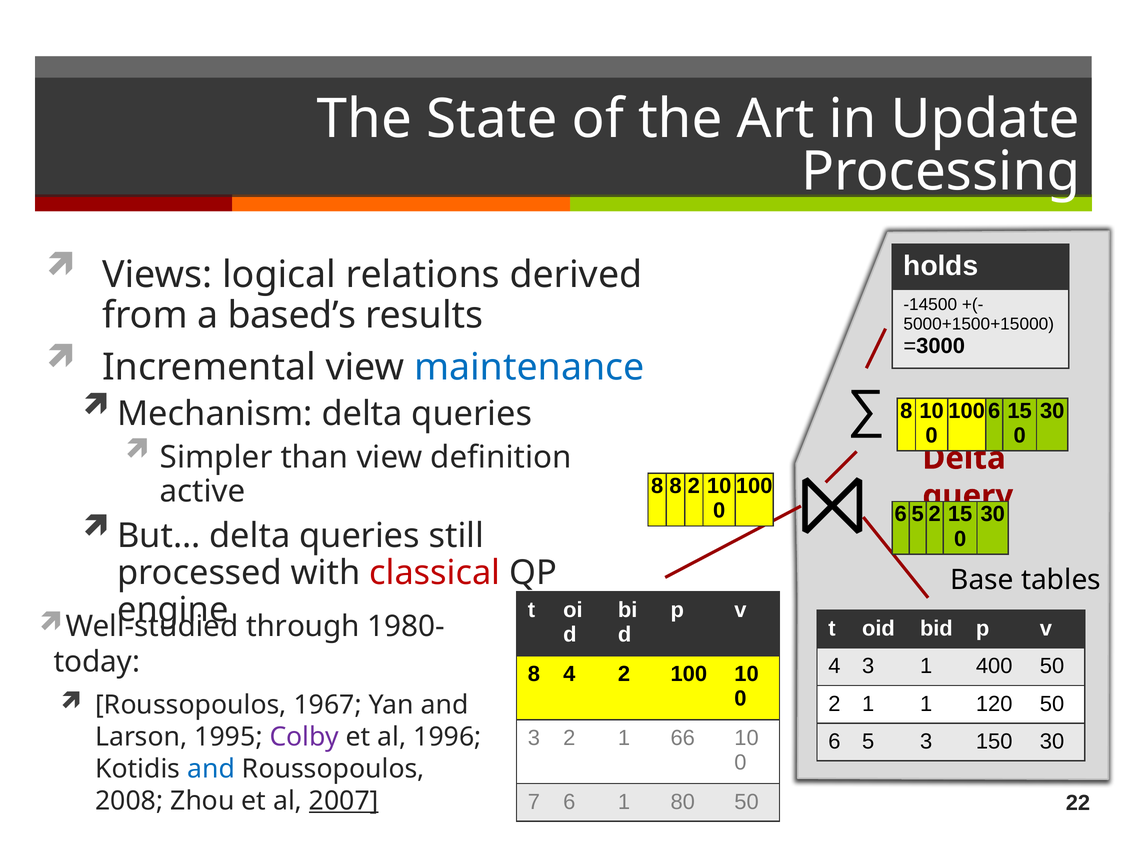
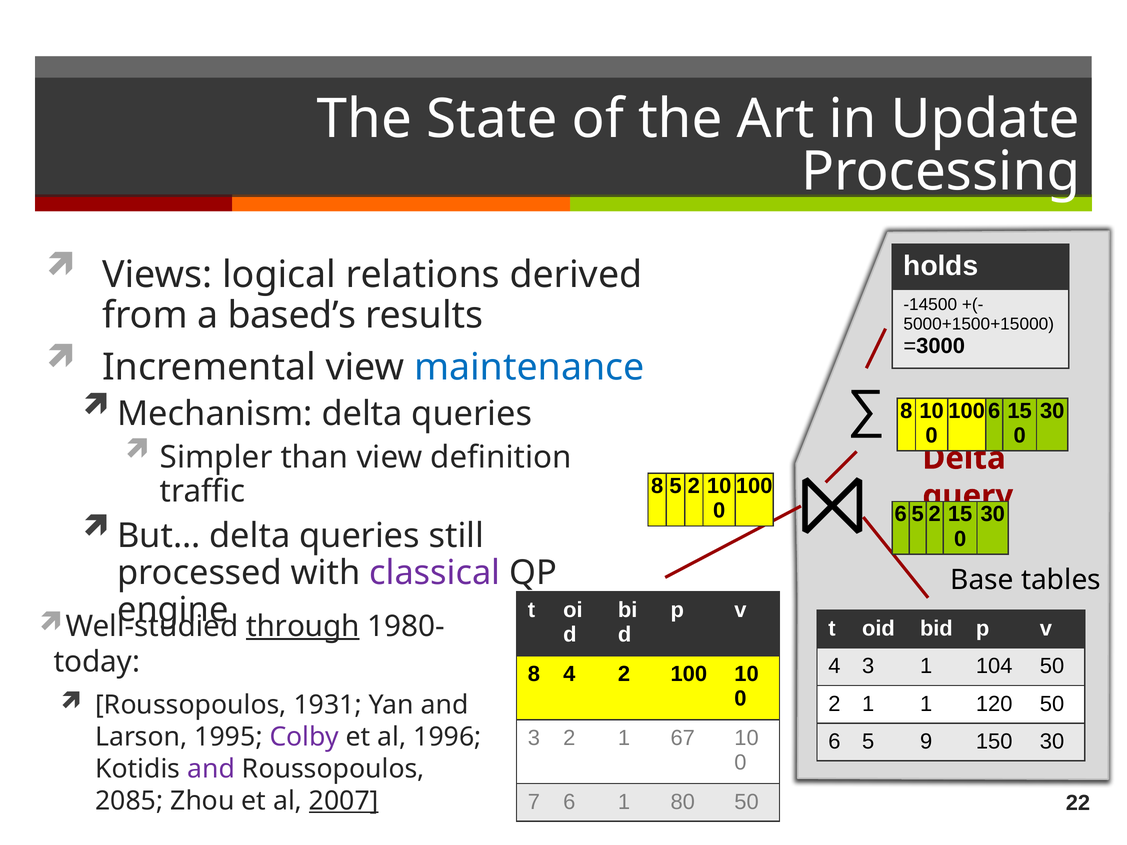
8 8: 8 -> 5
active: active -> traffic
classical colour: red -> purple
through underline: none -> present
400: 400 -> 104
1967: 1967 -> 1931
66: 66 -> 67
5 3: 3 -> 9
and at (211, 769) colour: blue -> purple
2008: 2008 -> 2085
